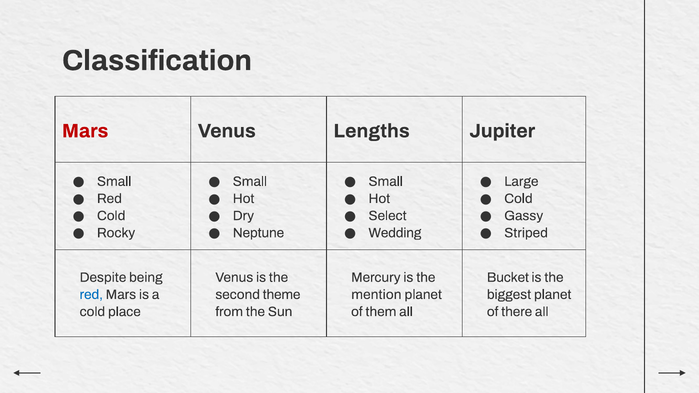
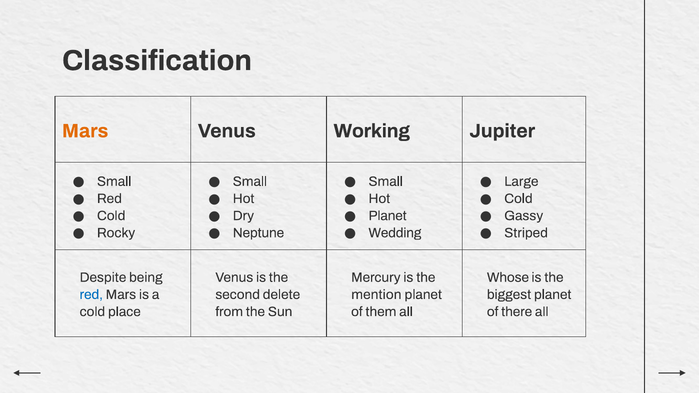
Mars at (85, 131) colour: red -> orange
Lengths: Lengths -> Working
Select at (388, 216): Select -> Planet
Bucket: Bucket -> Whose
theme: theme -> delete
